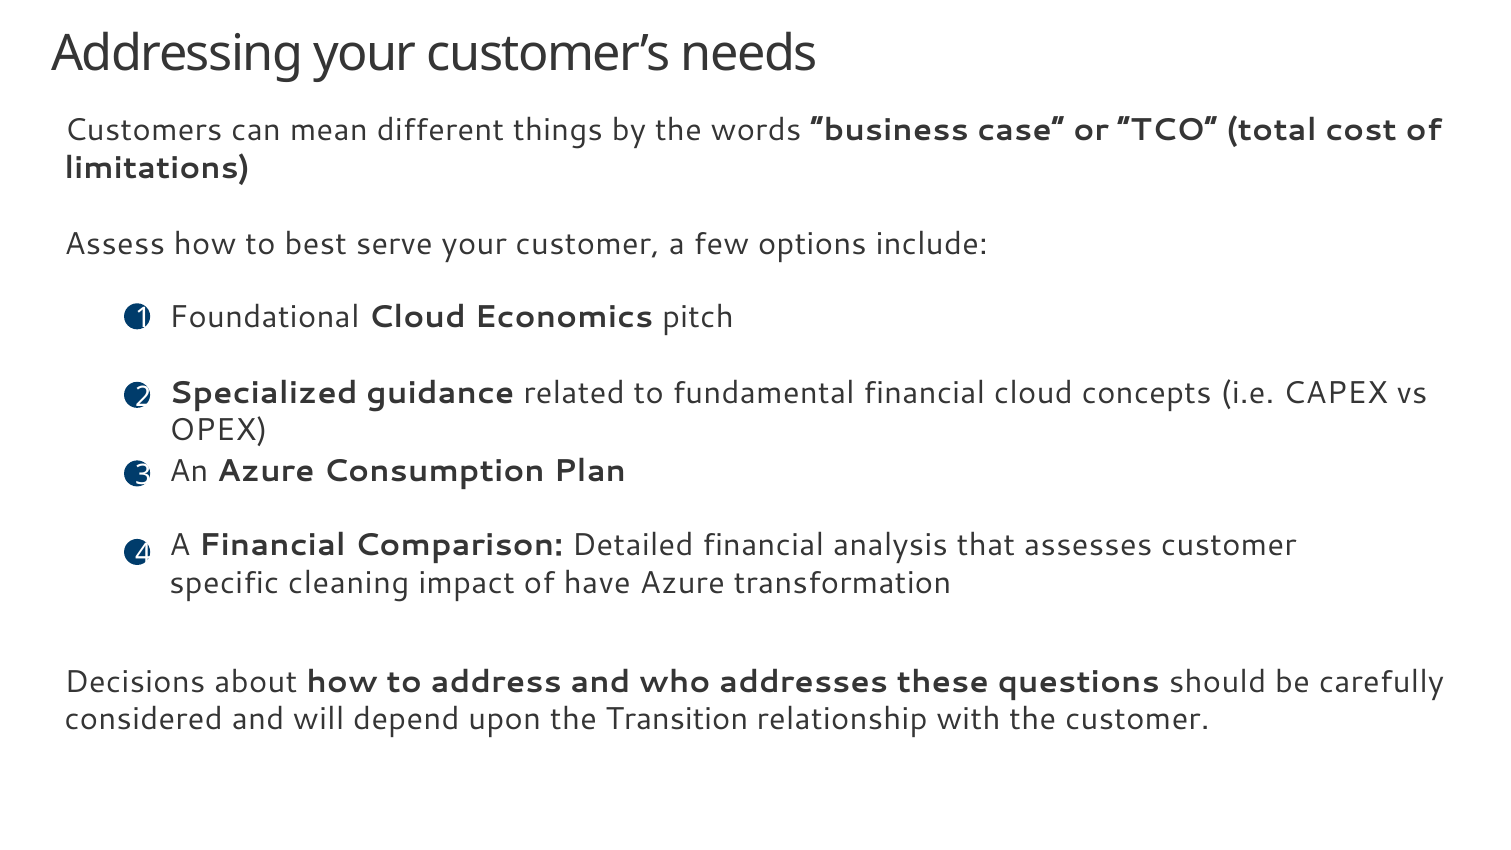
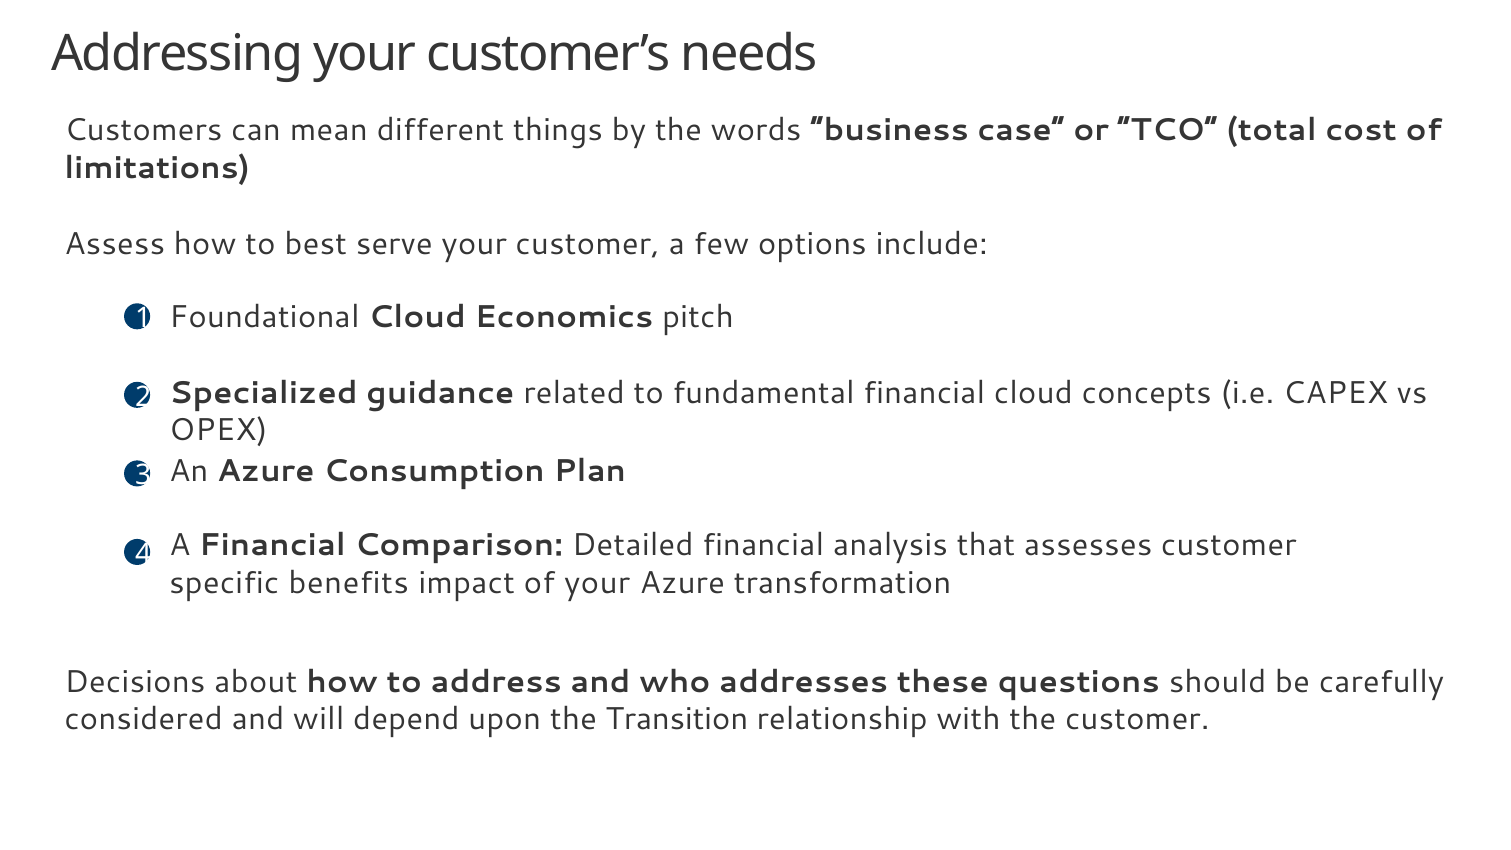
cleaning: cleaning -> benefits
of have: have -> your
